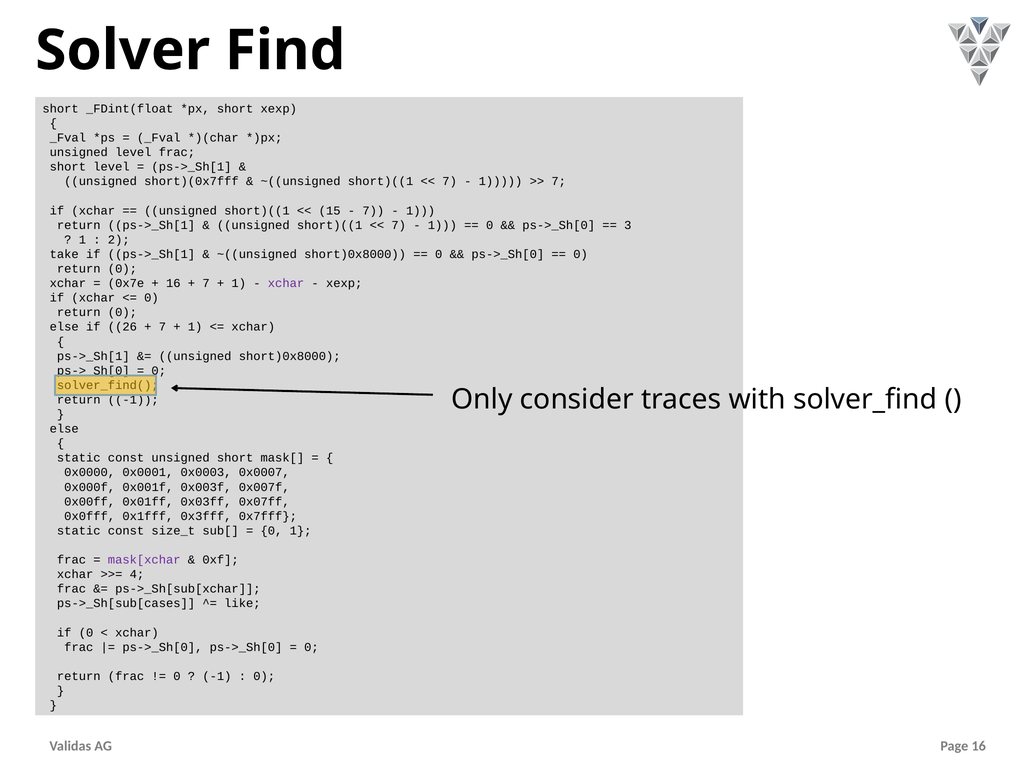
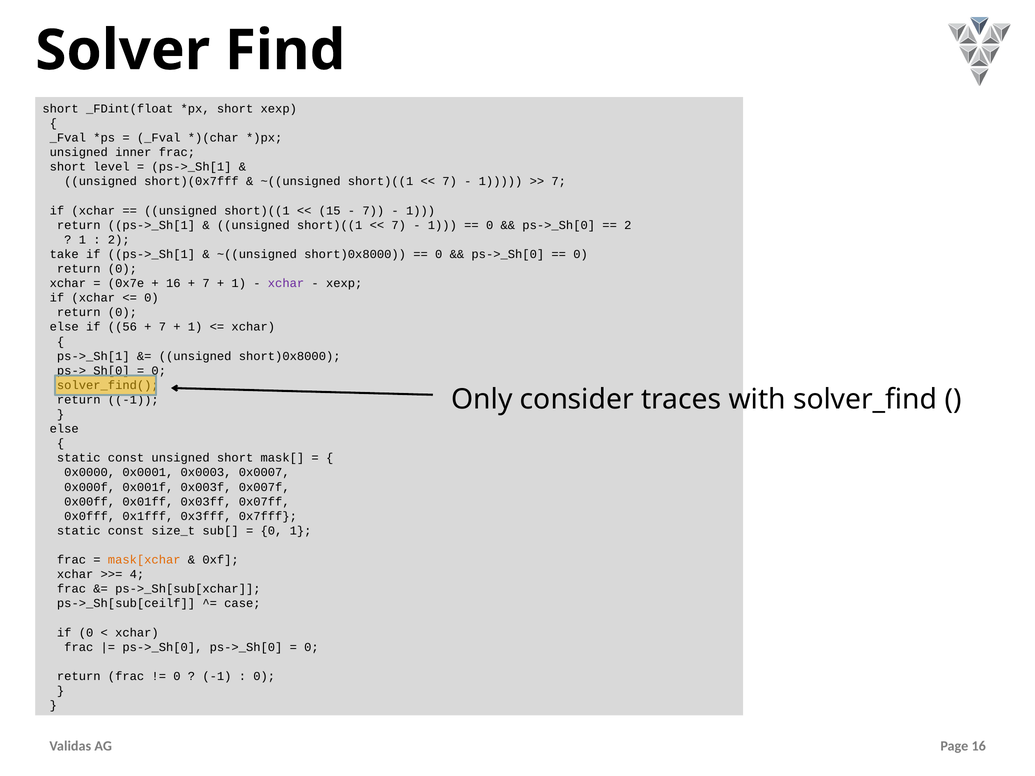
unsigned level: level -> inner
3 at (628, 225): 3 -> 2
26: 26 -> 56
mask[xchar colour: purple -> orange
ps->_Sh[sub[cases: ps->_Sh[sub[cases -> ps->_Sh[sub[ceilf
like: like -> case
